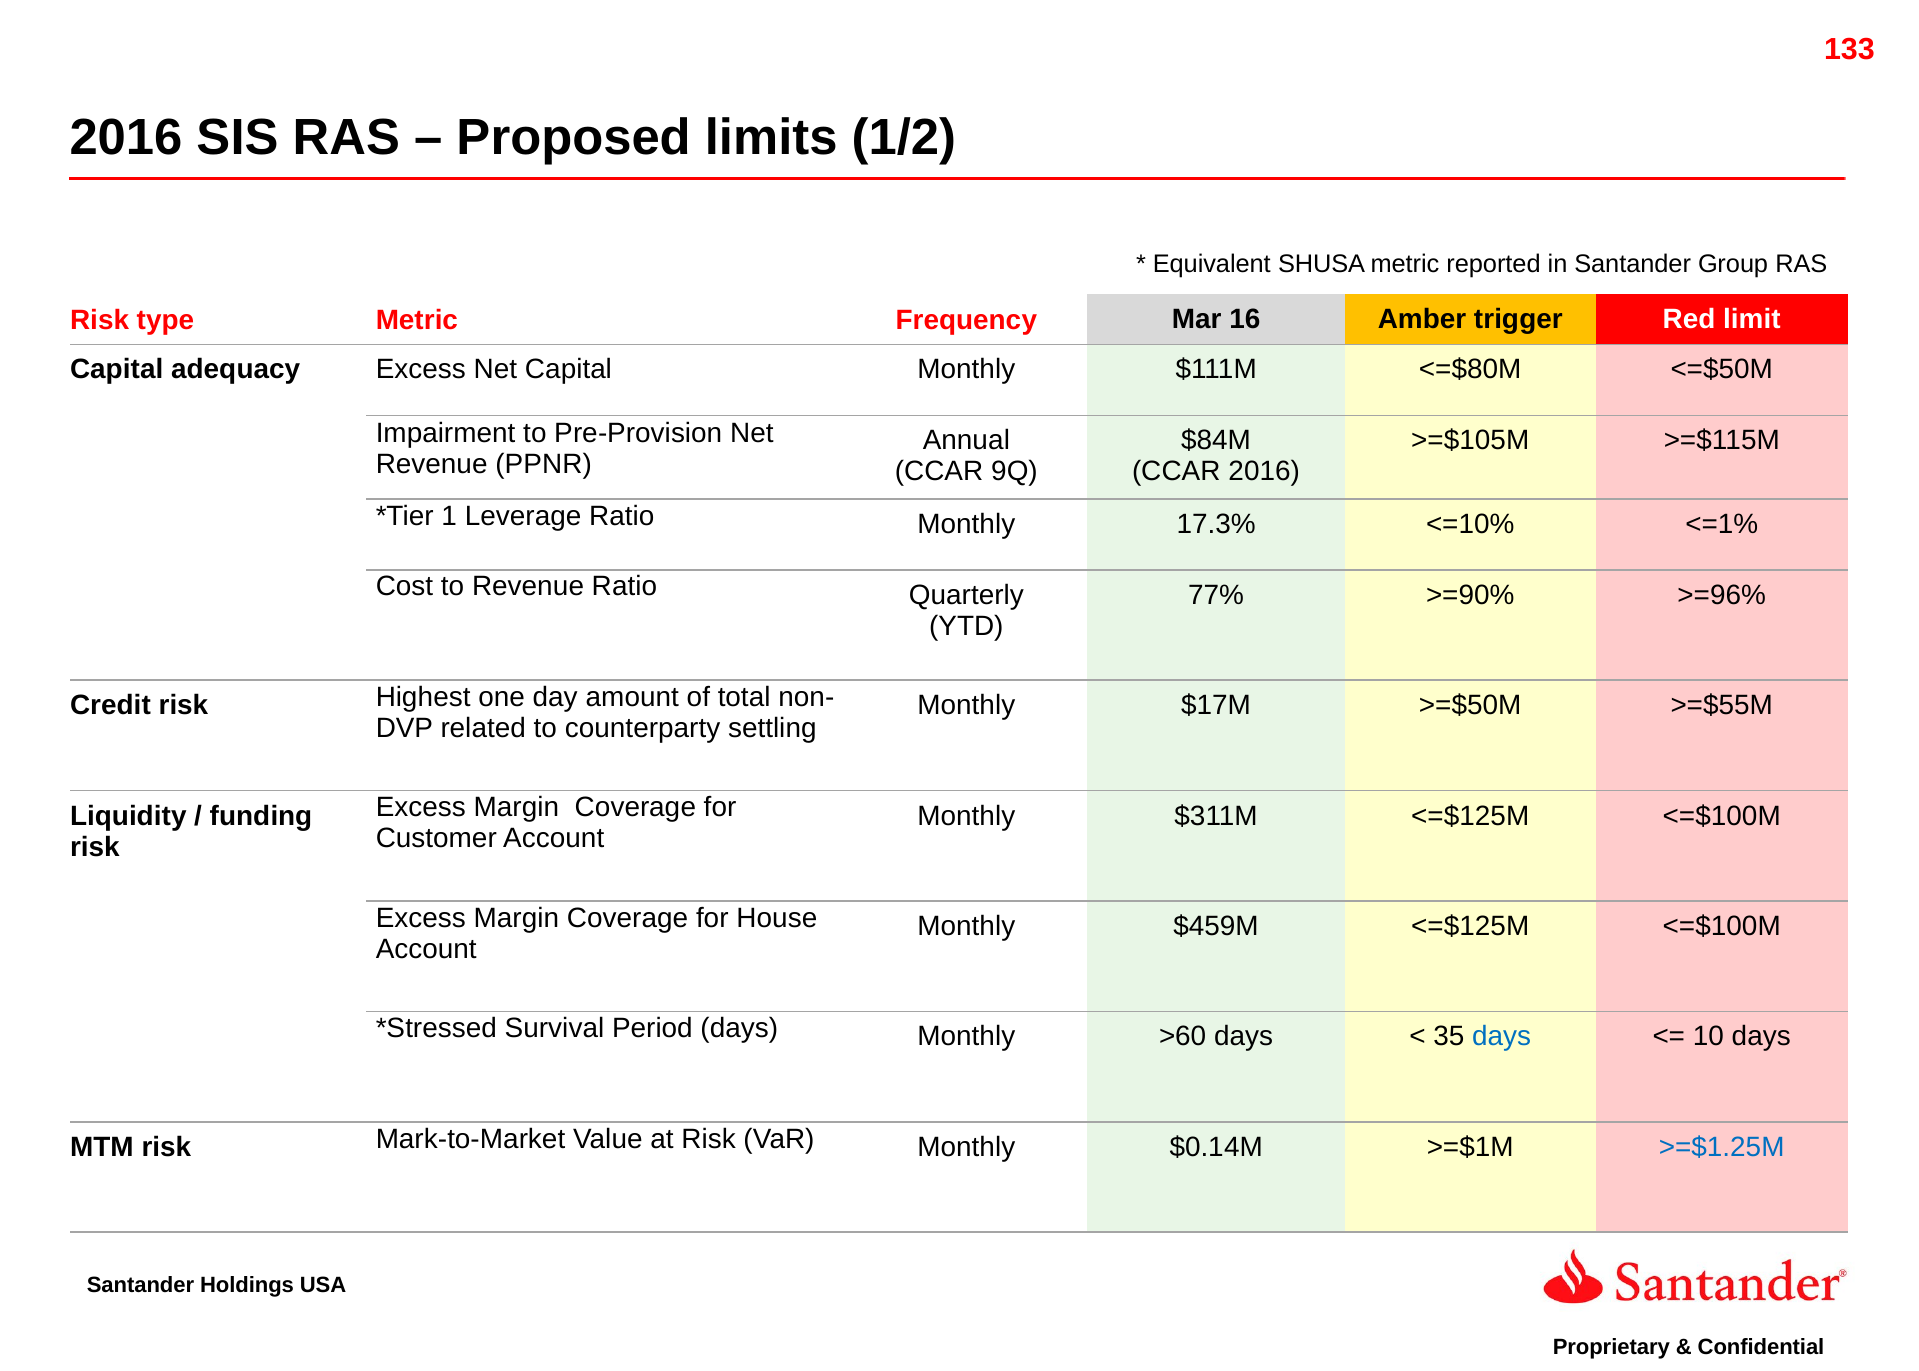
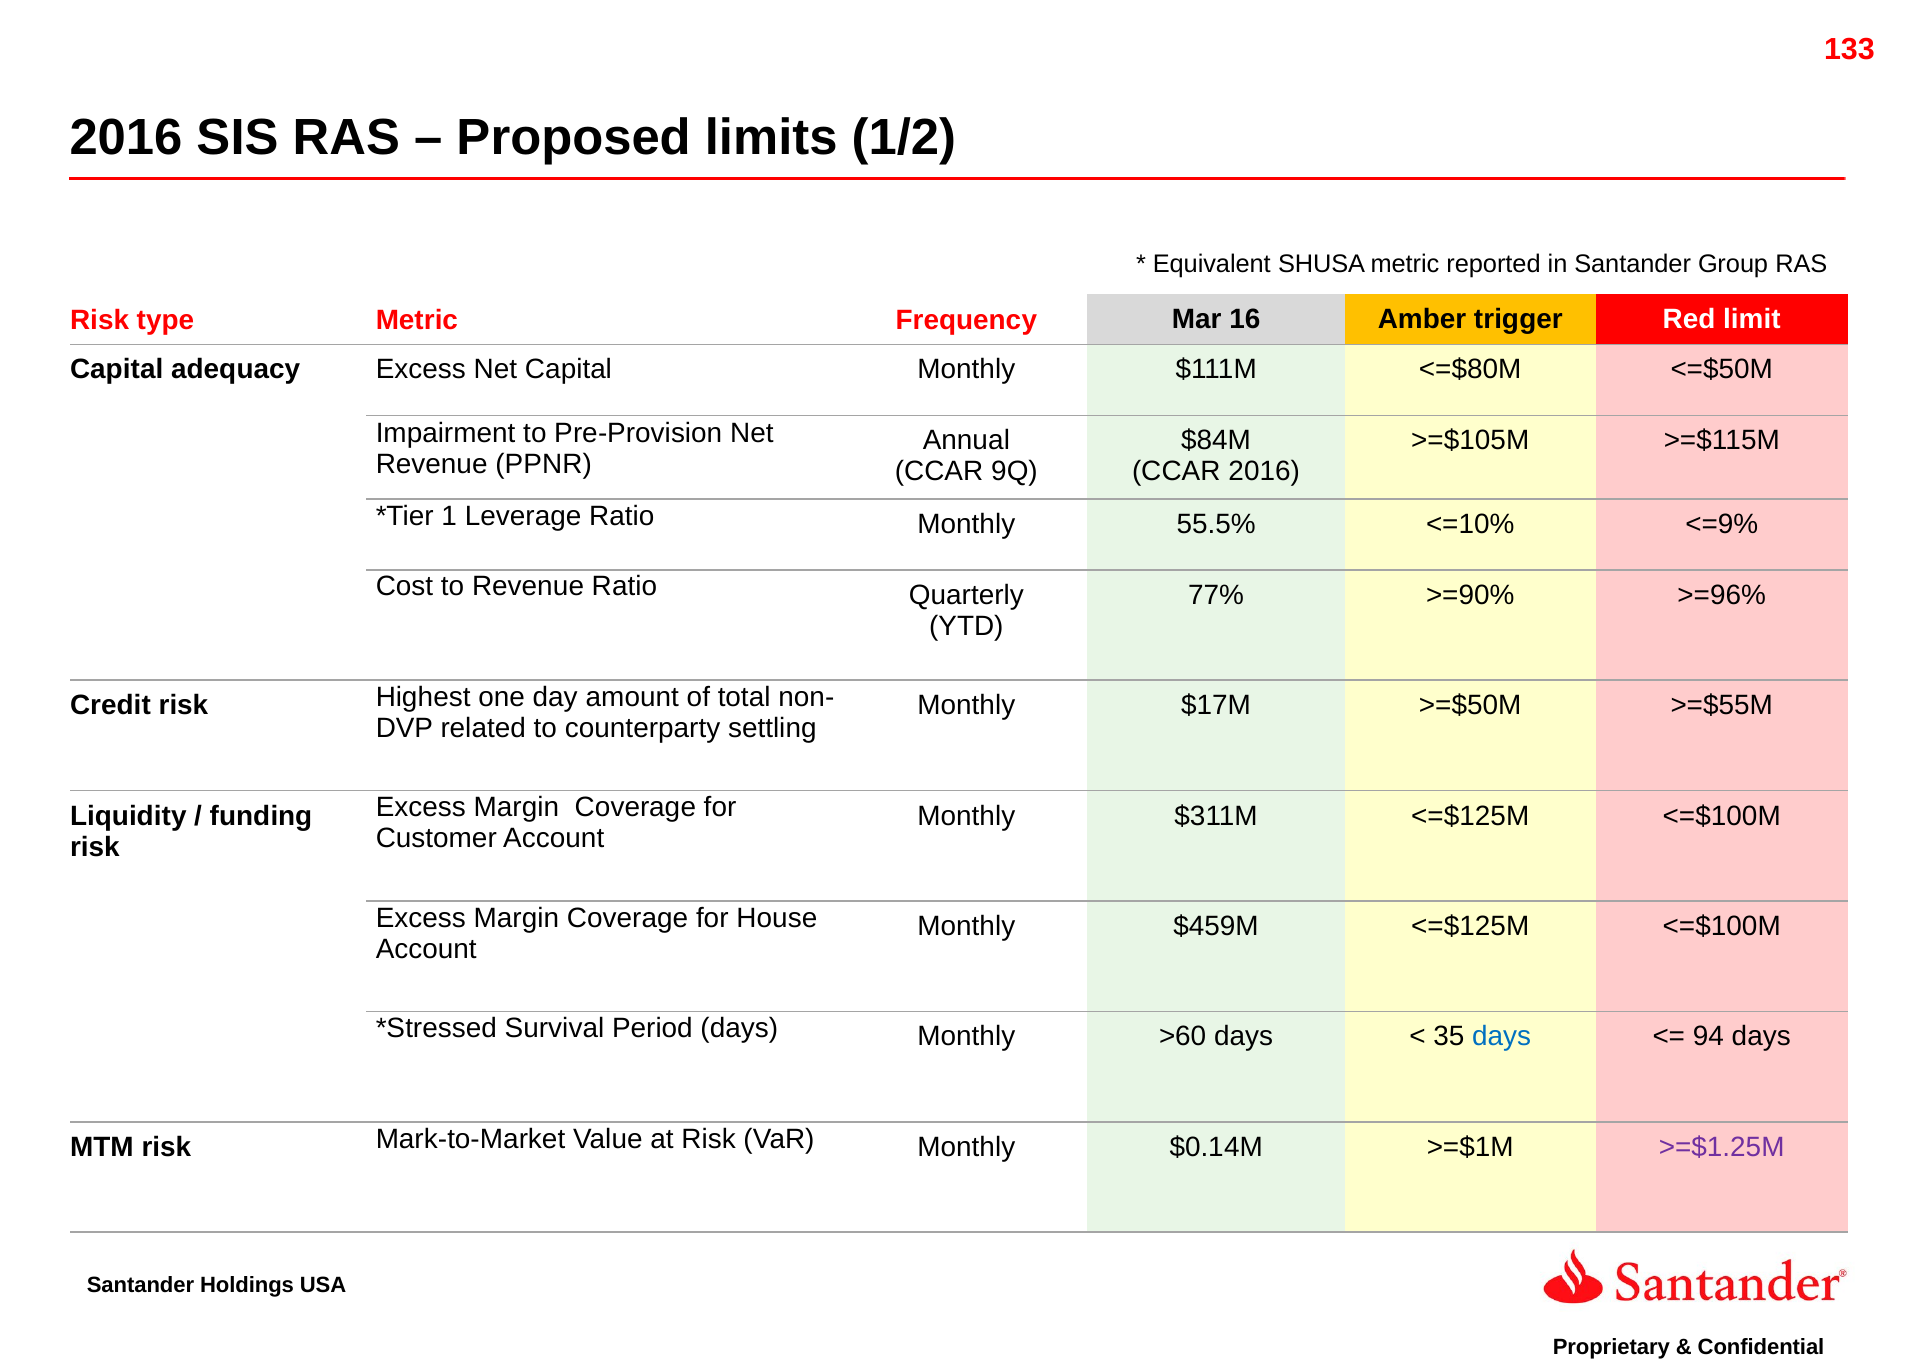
17.3%: 17.3% -> 55.5%
<=1%: <=1% -> <=9%
10: 10 -> 94
>=$1.25M colour: blue -> purple
